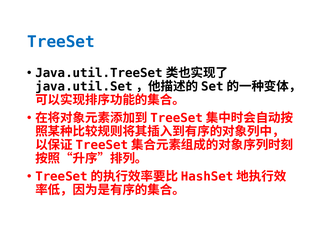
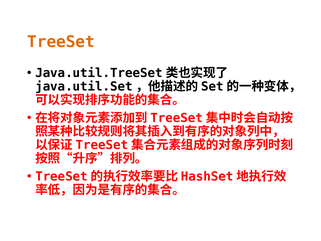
TreeSet colour: blue -> orange
